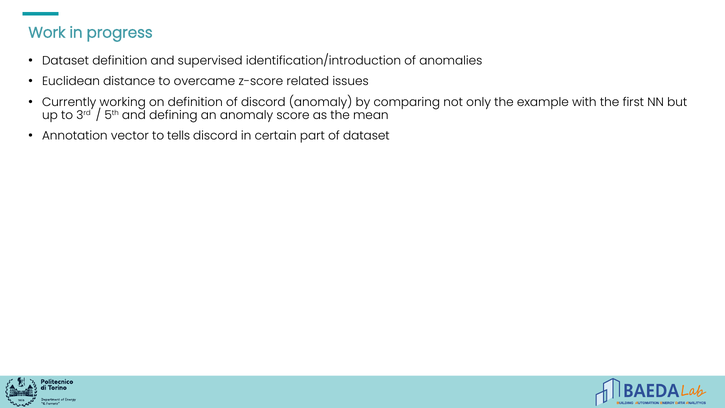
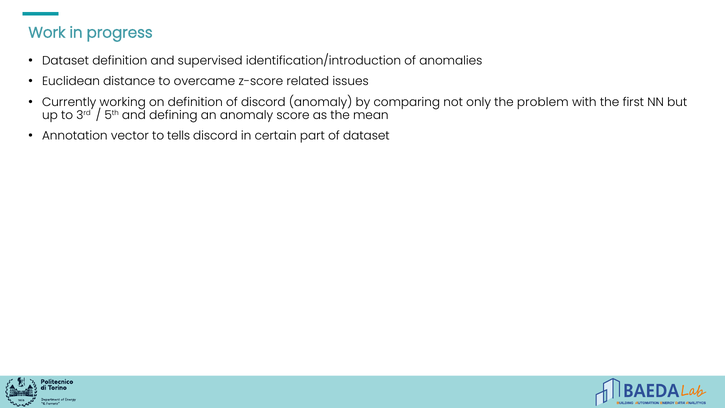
example: example -> problem
